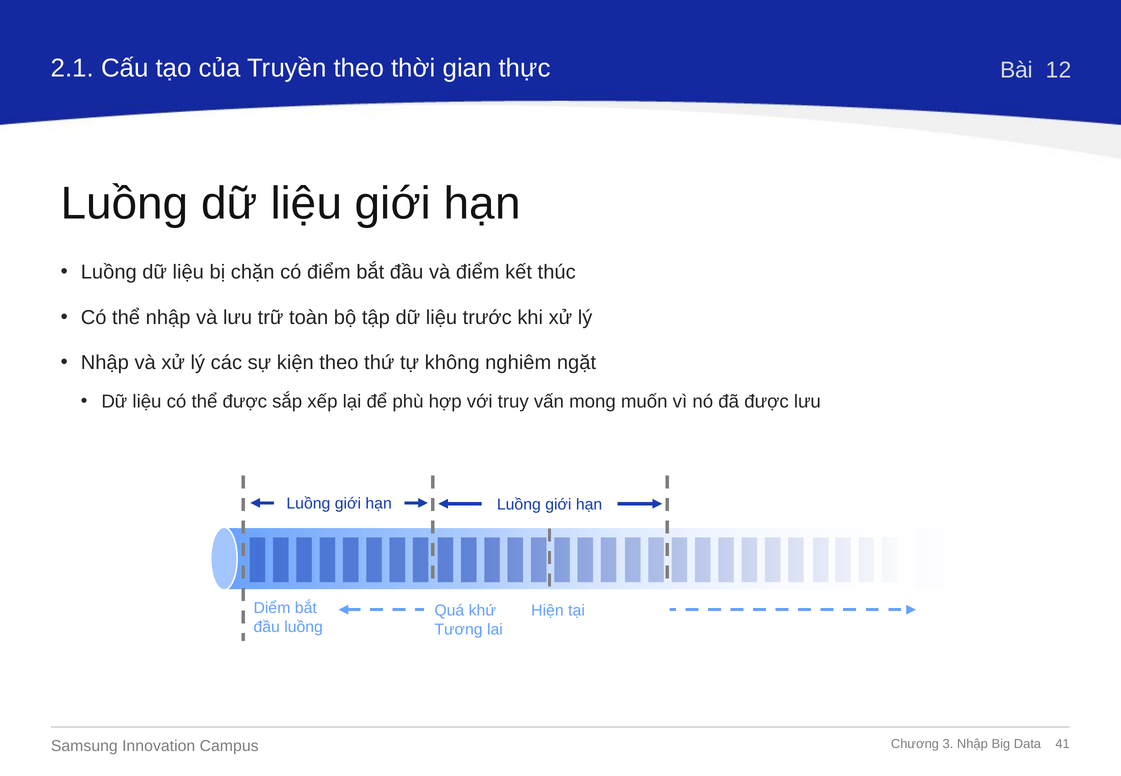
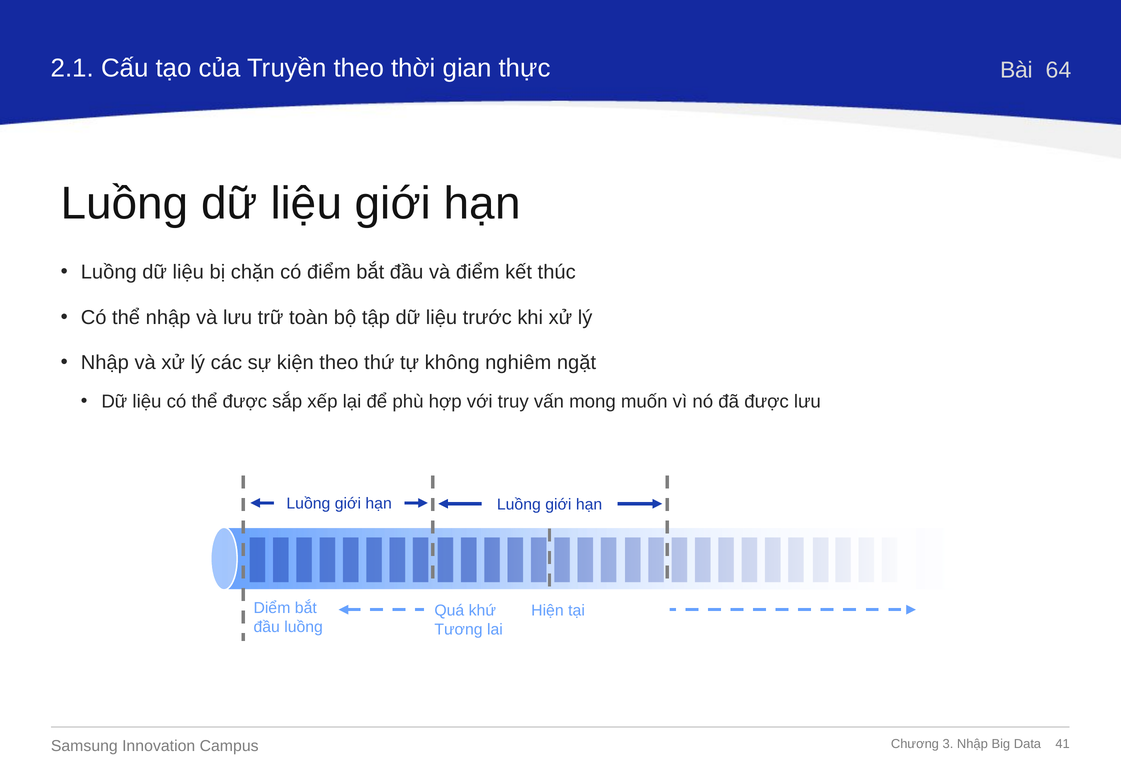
12: 12 -> 64
